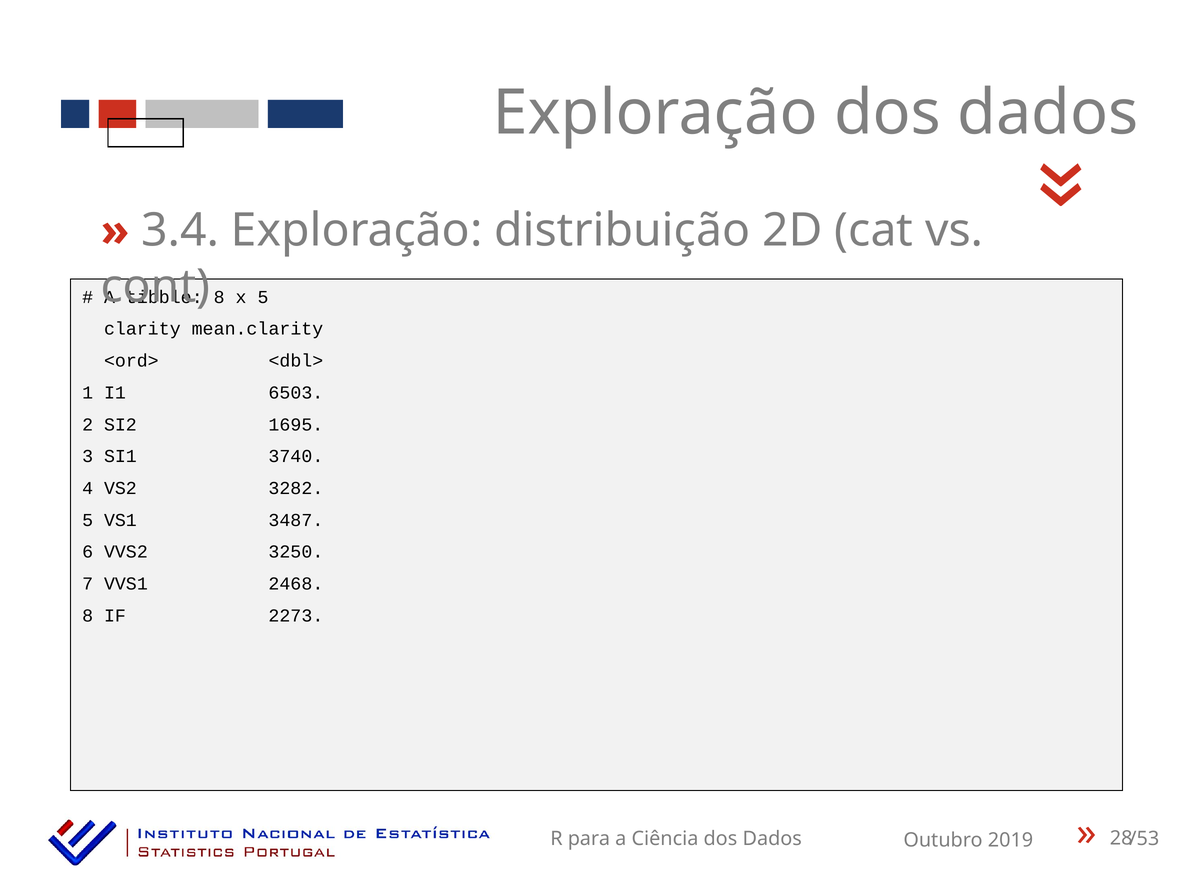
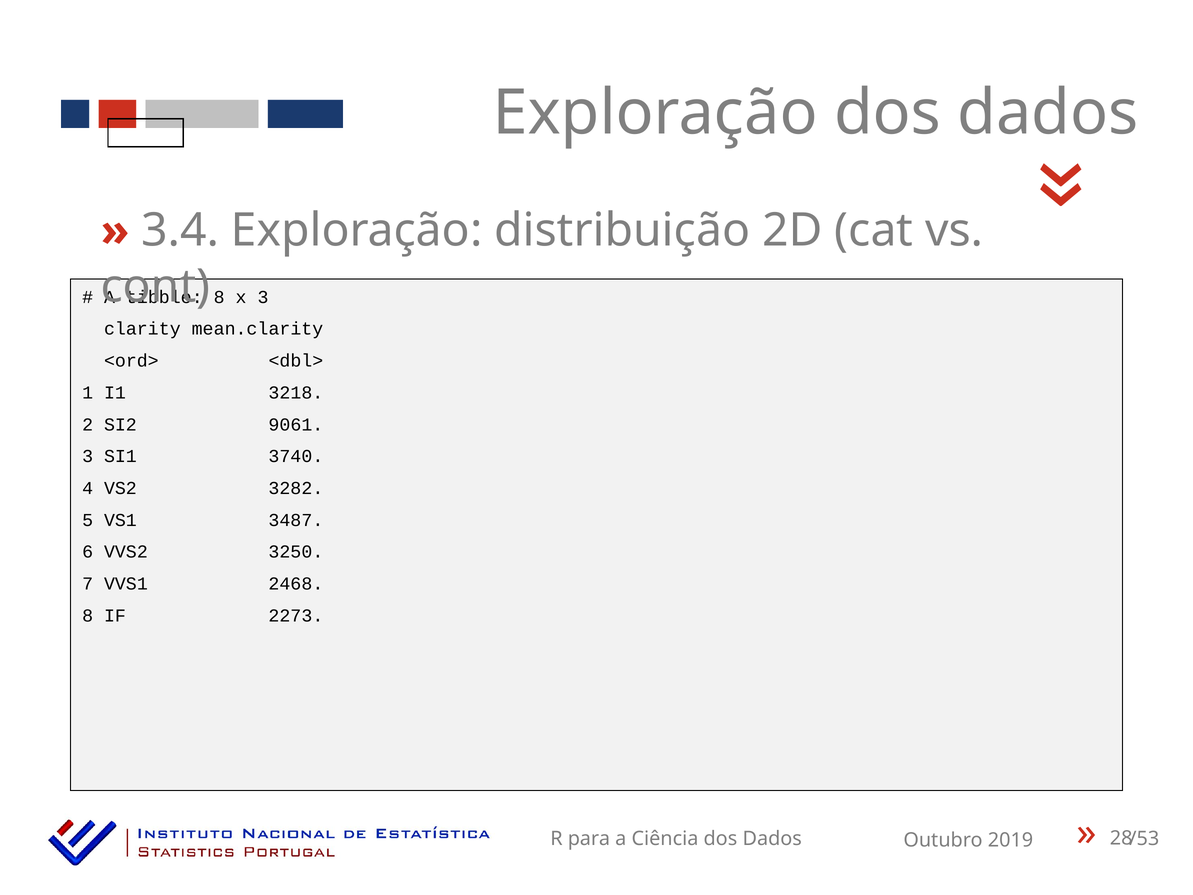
x 5: 5 -> 3
6503: 6503 -> 3218
1695: 1695 -> 9061
